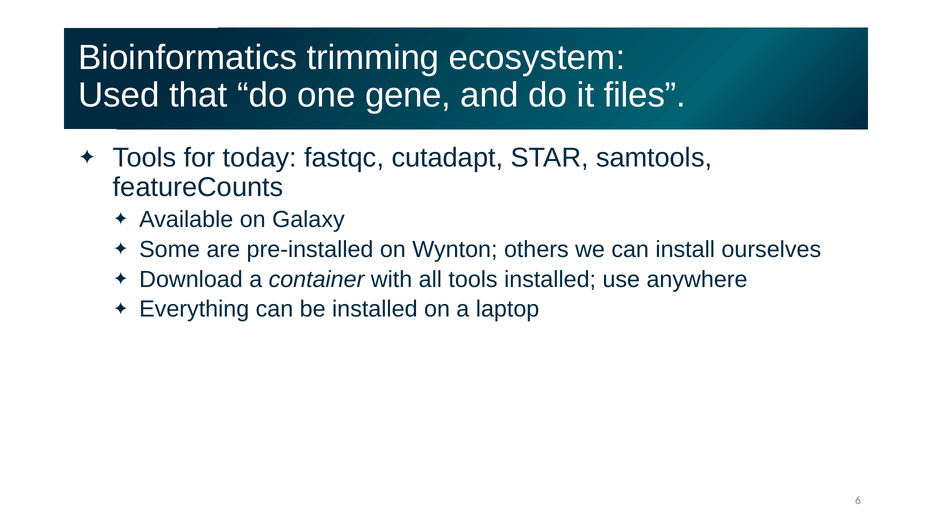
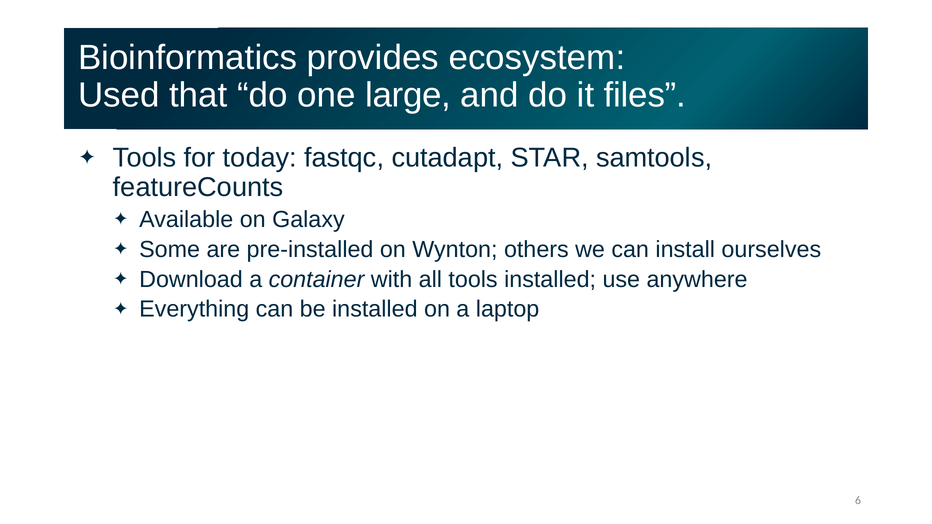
trimming: trimming -> provides
gene: gene -> large
